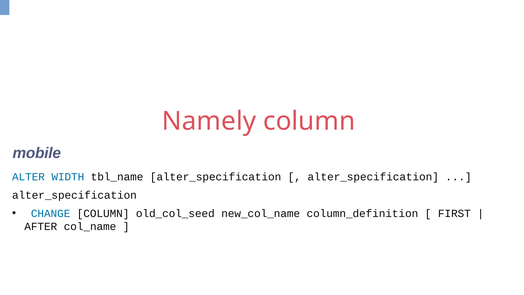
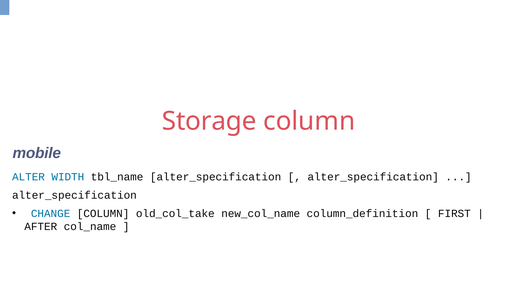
Namely: Namely -> Storage
old_col_seed: old_col_seed -> old_col_take
